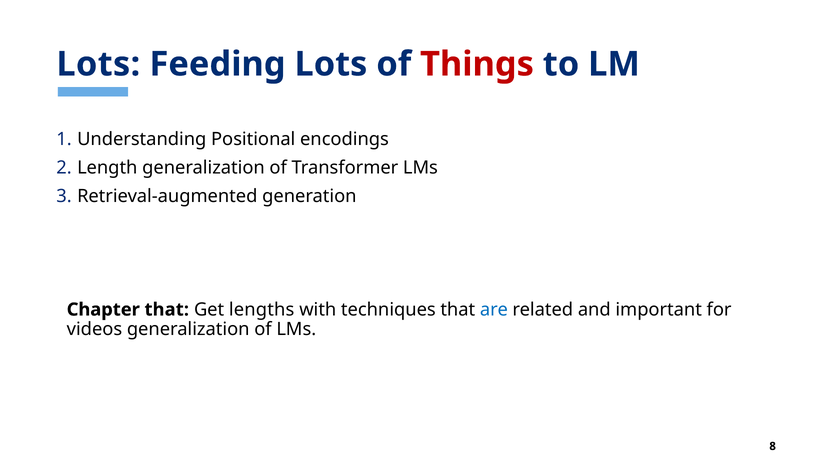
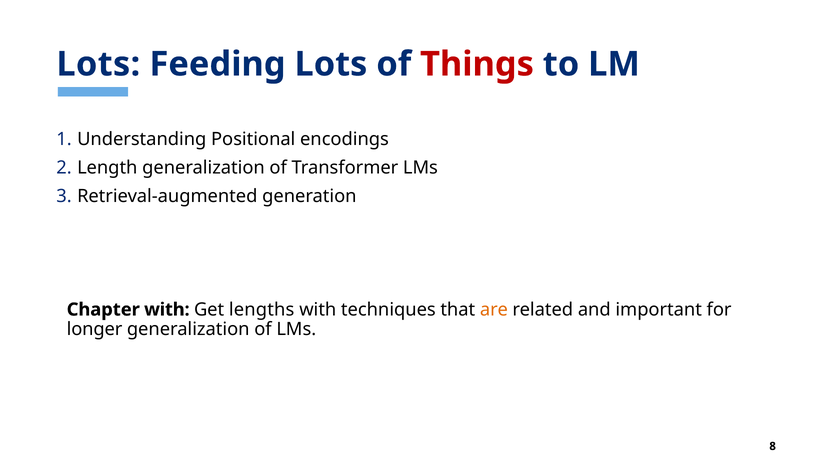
Chapter that: that -> with
are colour: blue -> orange
videos: videos -> longer
